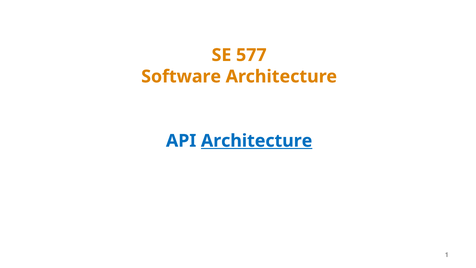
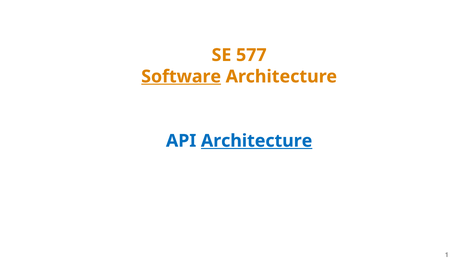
Software underline: none -> present
